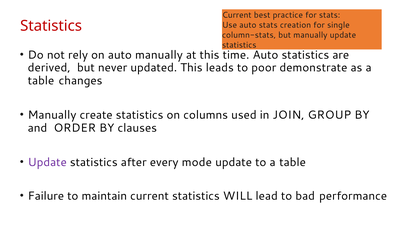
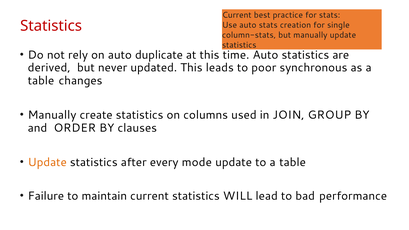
auto manually: manually -> duplicate
demonstrate: demonstrate -> synchronous
Update at (47, 162) colour: purple -> orange
